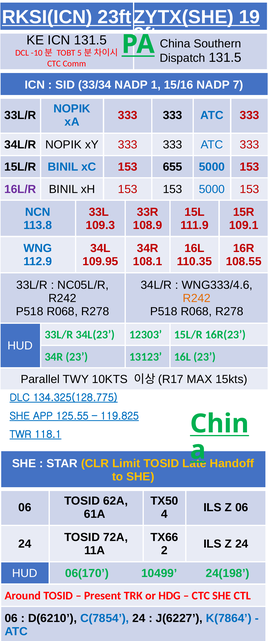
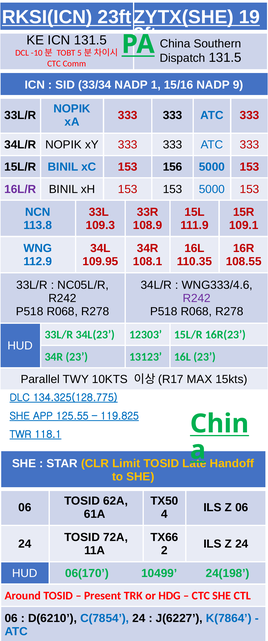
7: 7 -> 9
655: 655 -> 156
R242 at (197, 298) colour: orange -> purple
